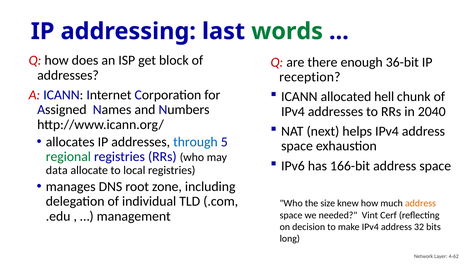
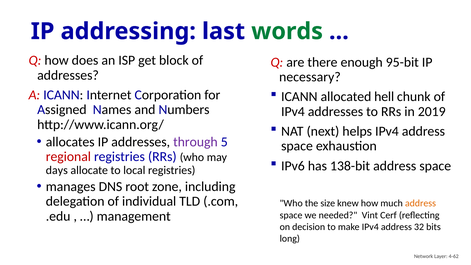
36-bit: 36-bit -> 95-bit
reception: reception -> necessary
2040: 2040 -> 2019
through colour: blue -> purple
regional colour: green -> red
166-bit: 166-bit -> 138-bit
data: data -> days
